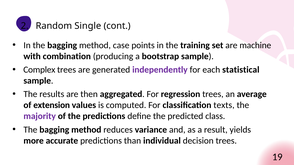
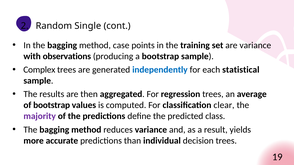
are machine: machine -> variance
combination: combination -> observations
independently colour: purple -> blue
of extension: extension -> bootstrap
texts: texts -> clear
